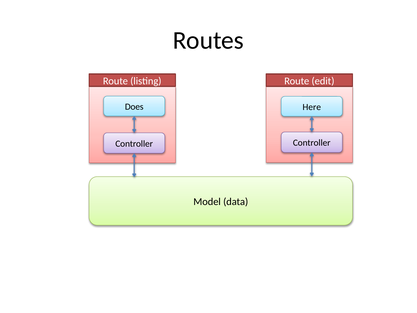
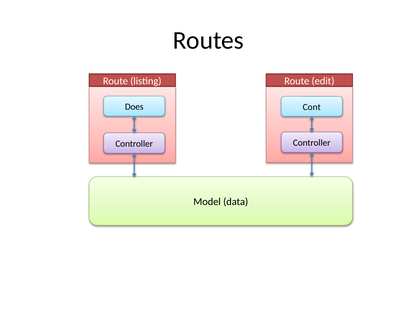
Here: Here -> Cont
